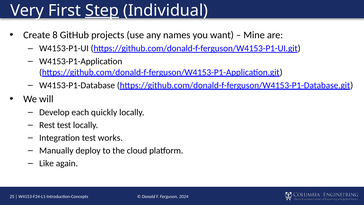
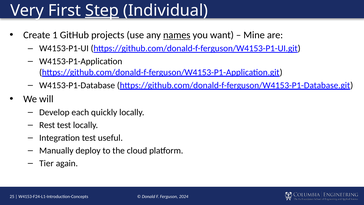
8: 8 -> 1
names underline: none -> present
works: works -> useful
Like: Like -> Tier
